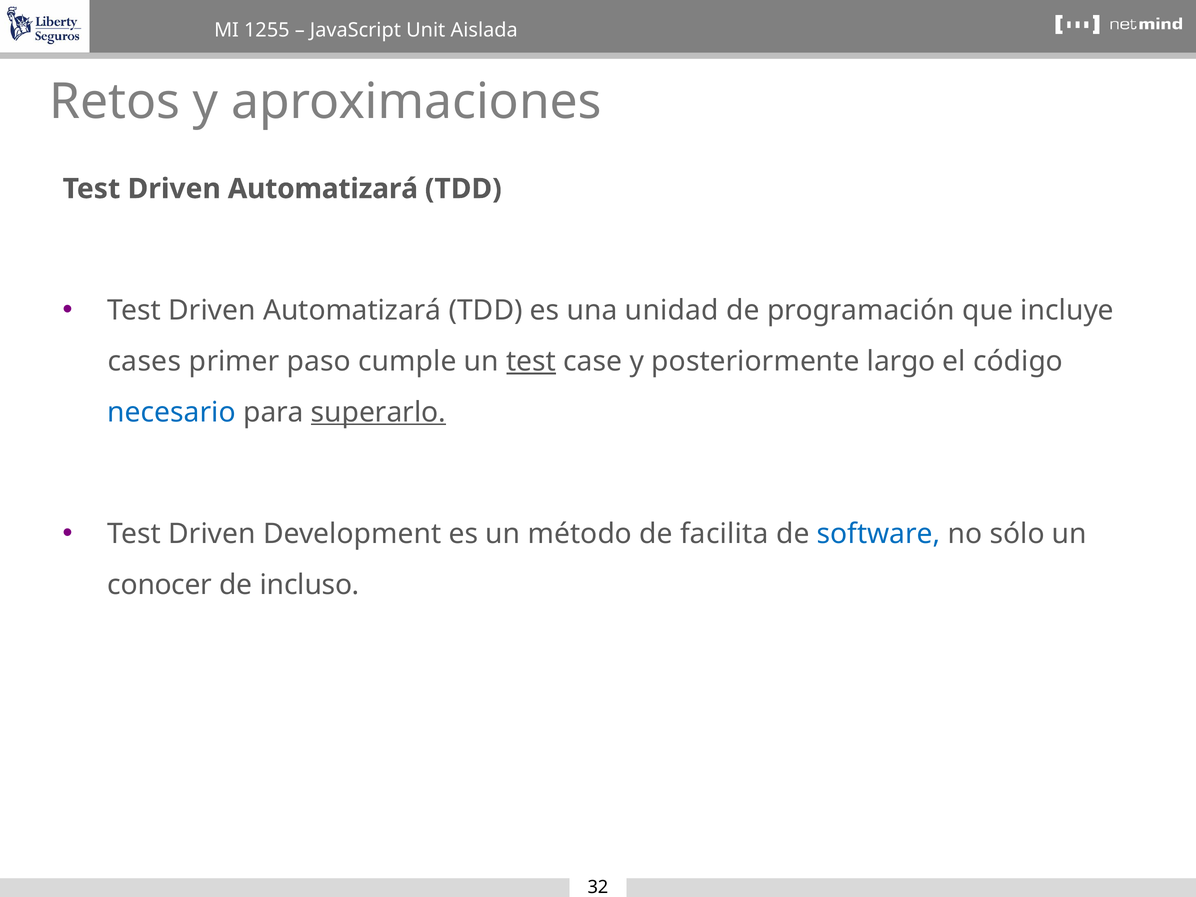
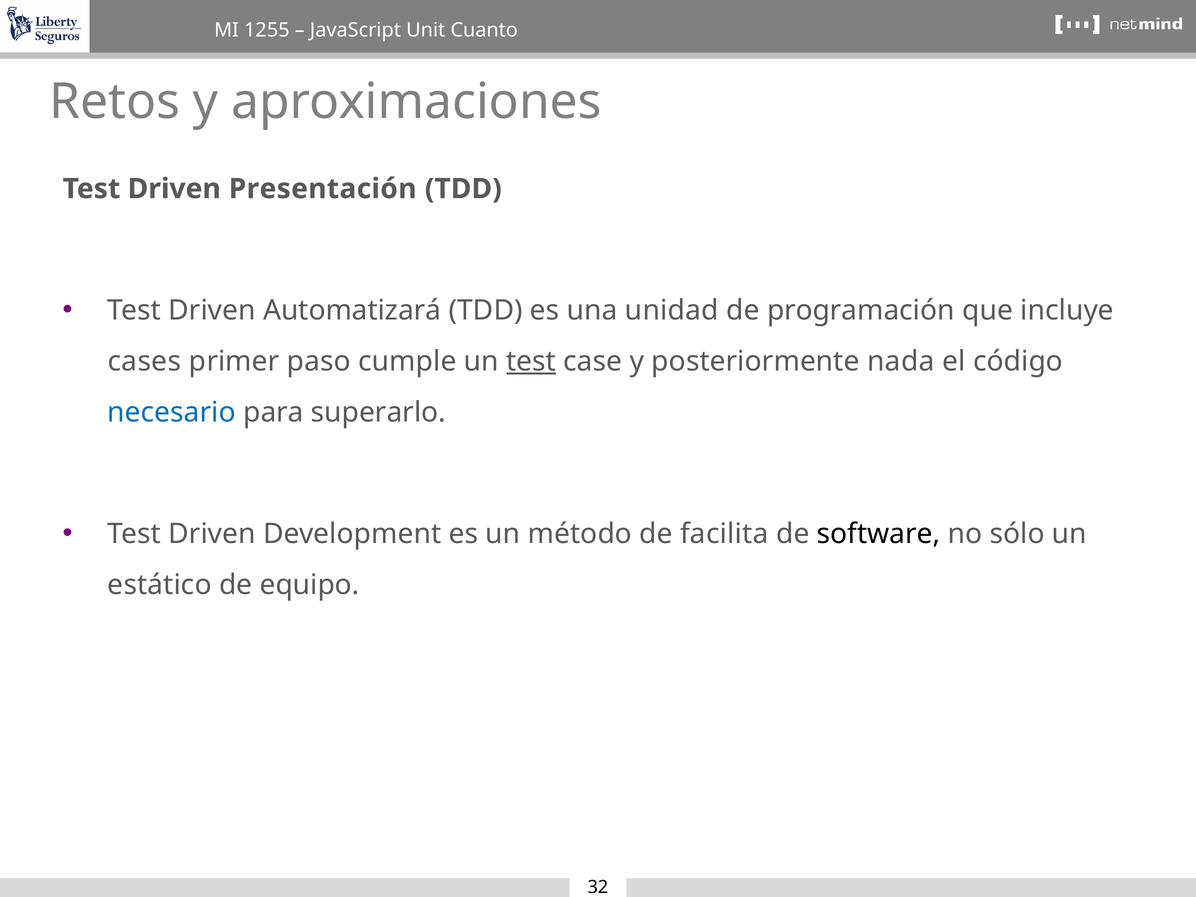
Aislada: Aislada -> Cuanto
Automatizará at (323, 189): Automatizará -> Presentación
largo: largo -> nada
superarlo underline: present -> none
software colour: blue -> black
conocer: conocer -> estático
incluso: incluso -> equipo
